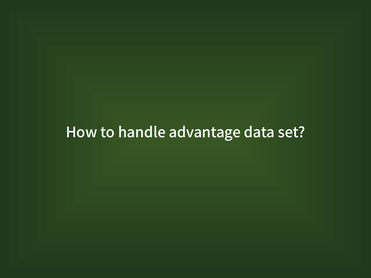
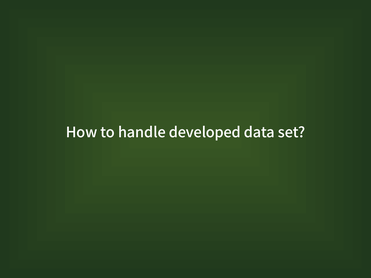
advantage: advantage -> developed
